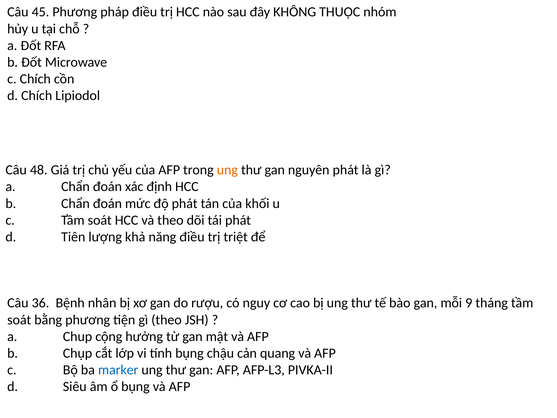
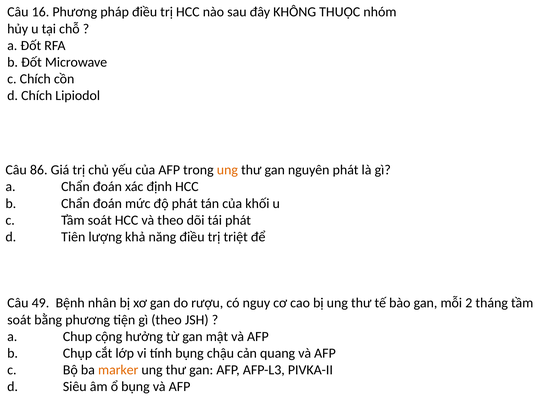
45: 45 -> 16
48: 48 -> 86
36: 36 -> 49
9: 9 -> 2
marker colour: blue -> orange
